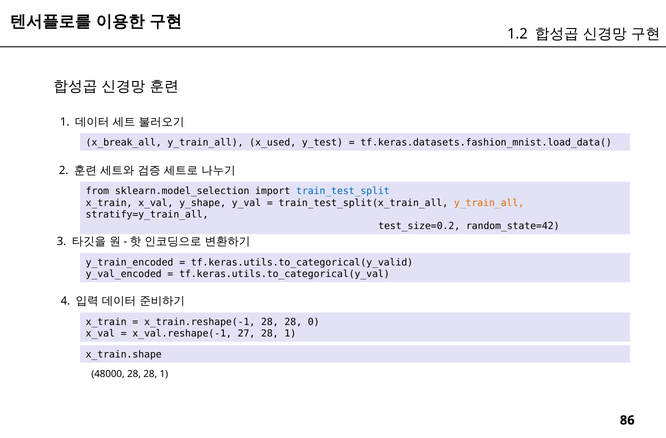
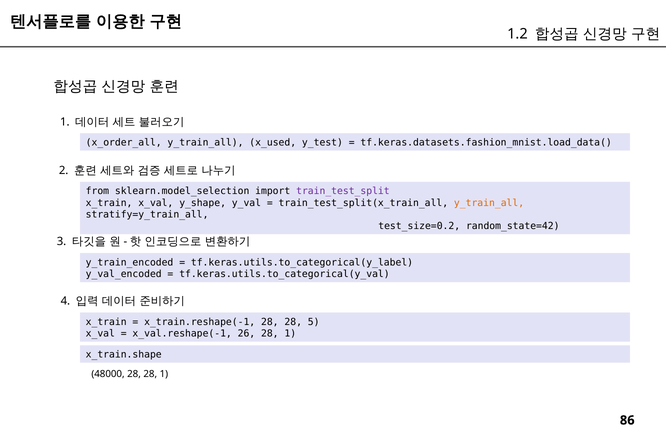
x_break_all: x_break_all -> x_order_all
train_test_split colour: blue -> purple
tf.keras.utils.to_categorical(y_valid: tf.keras.utils.to_categorical(y_valid -> tf.keras.utils.to_categorical(y_label
0: 0 -> 5
27: 27 -> 26
